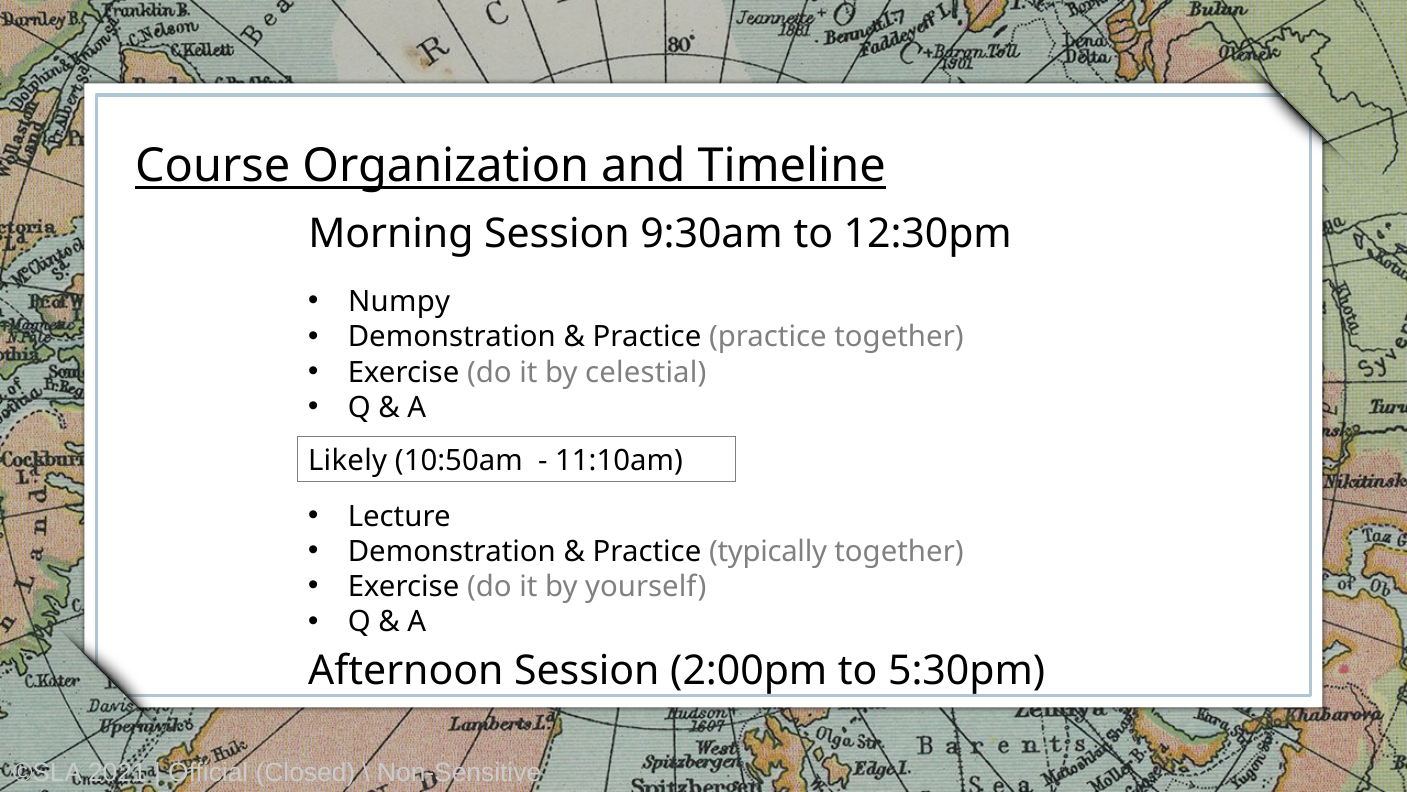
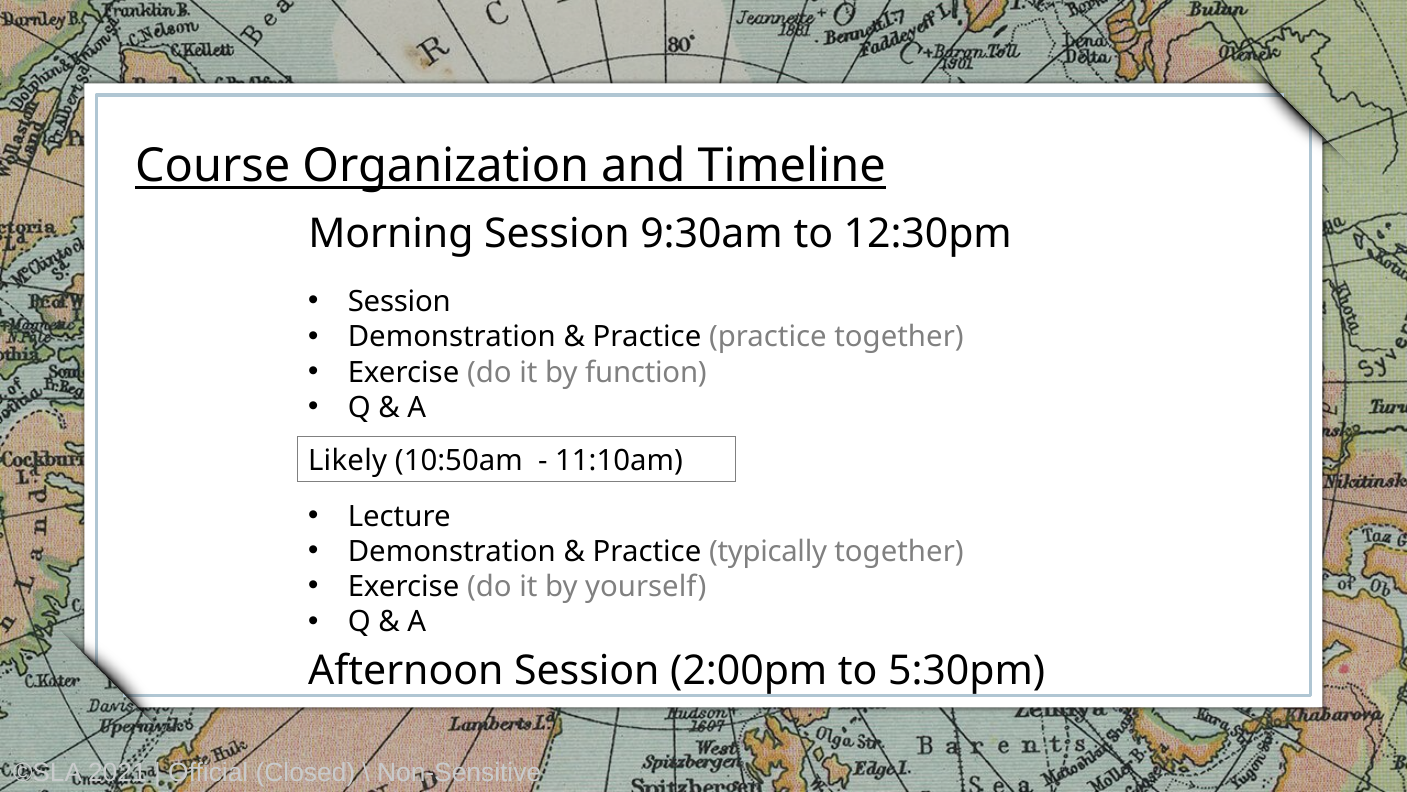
Numpy at (399, 302): Numpy -> Session
celestial: celestial -> function
